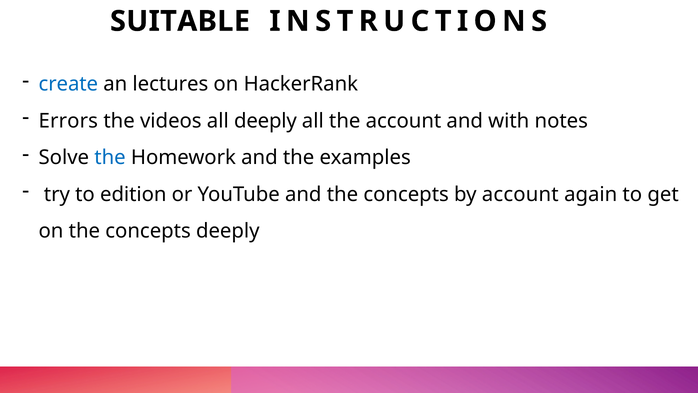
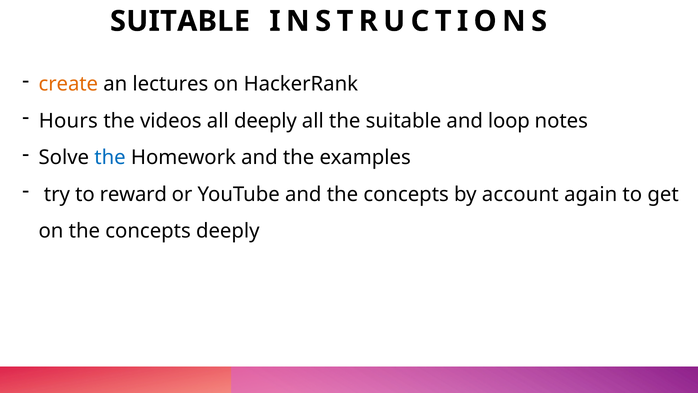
create colour: blue -> orange
Errors: Errors -> Hours
the account: account -> suitable
with: with -> loop
edition: edition -> reward
